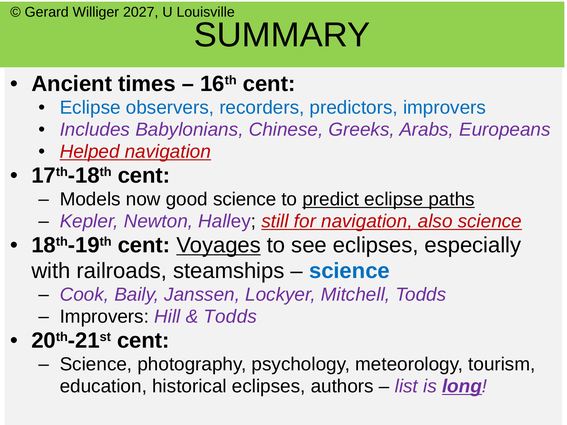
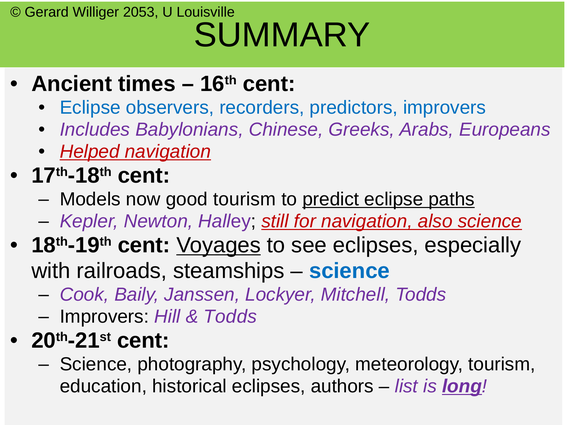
2027: 2027 -> 2053
good science: science -> tourism
